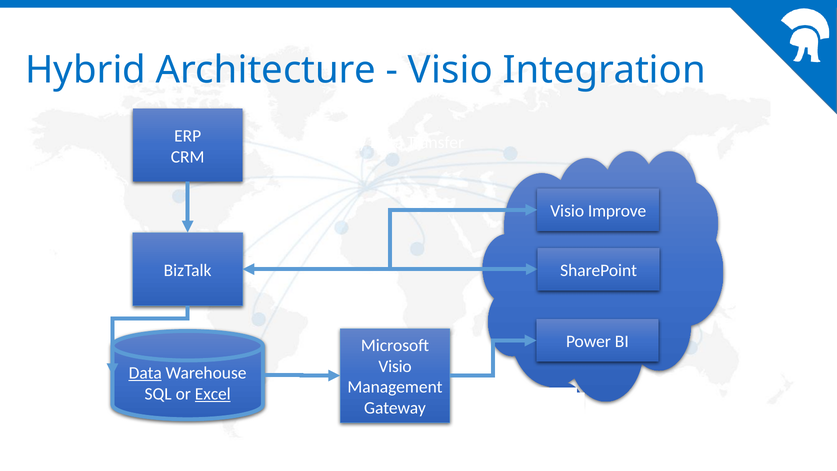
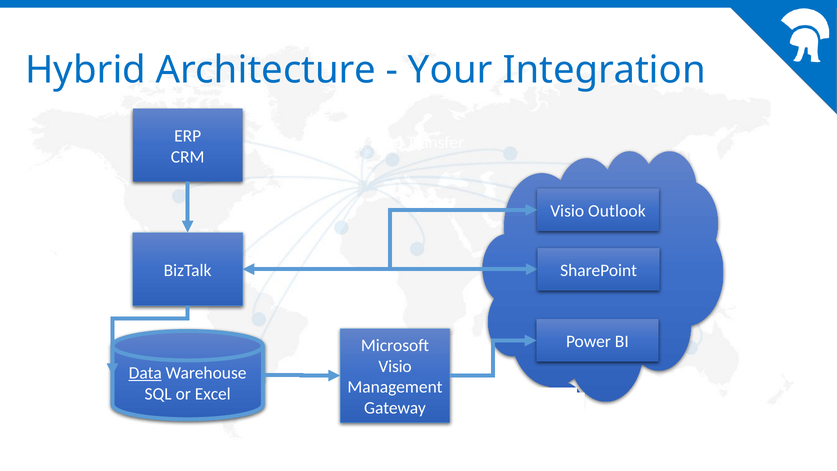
Visio at (450, 70): Visio -> Your
Improve: Improve -> Outlook
Excel underline: present -> none
